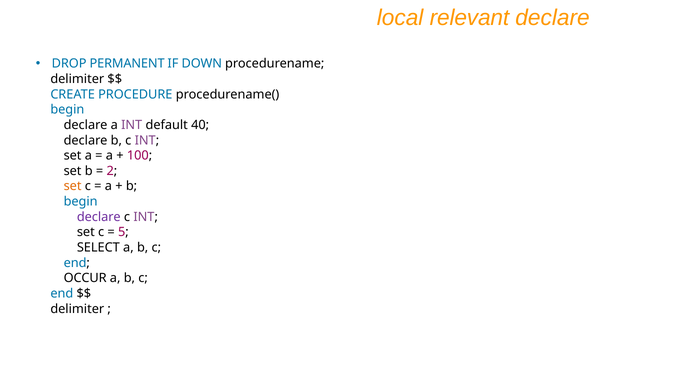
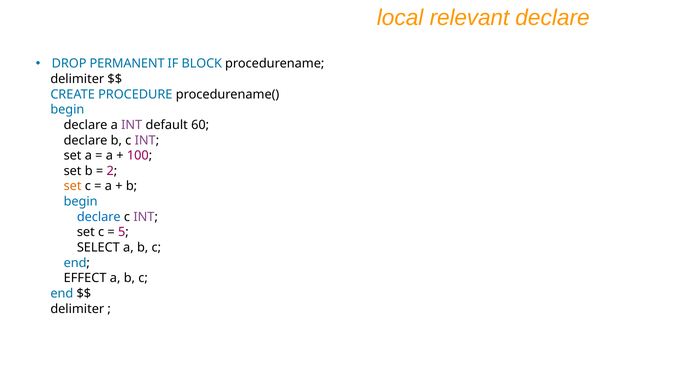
DOWN: DOWN -> BLOCK
40: 40 -> 60
declare at (99, 217) colour: purple -> blue
OCCUR: OCCUR -> EFFECT
